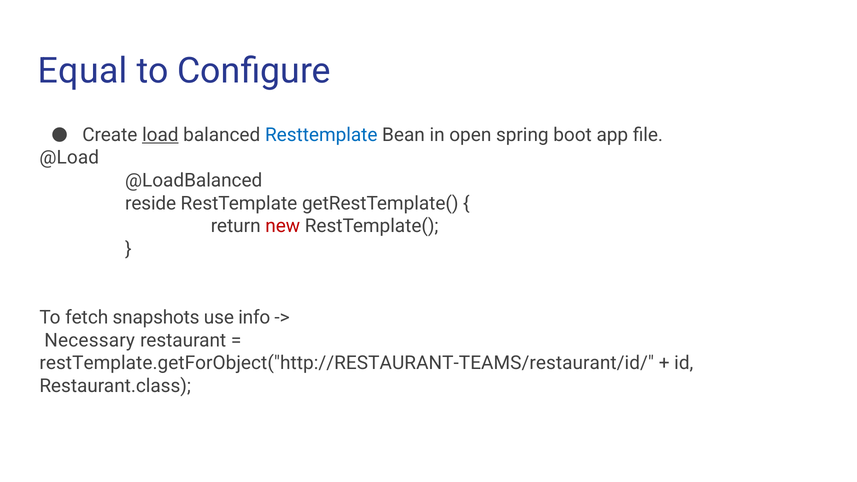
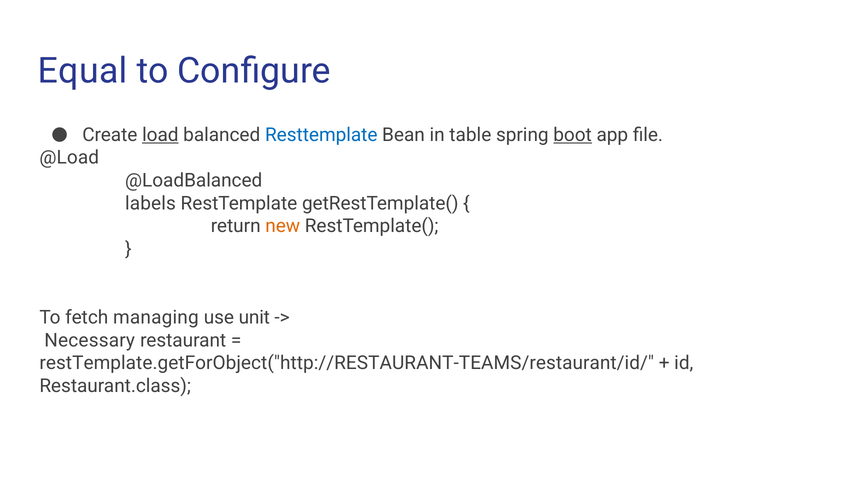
open: open -> table
boot underline: none -> present
reside: reside -> labels
new colour: red -> orange
snapshots: snapshots -> managing
info: info -> unit
